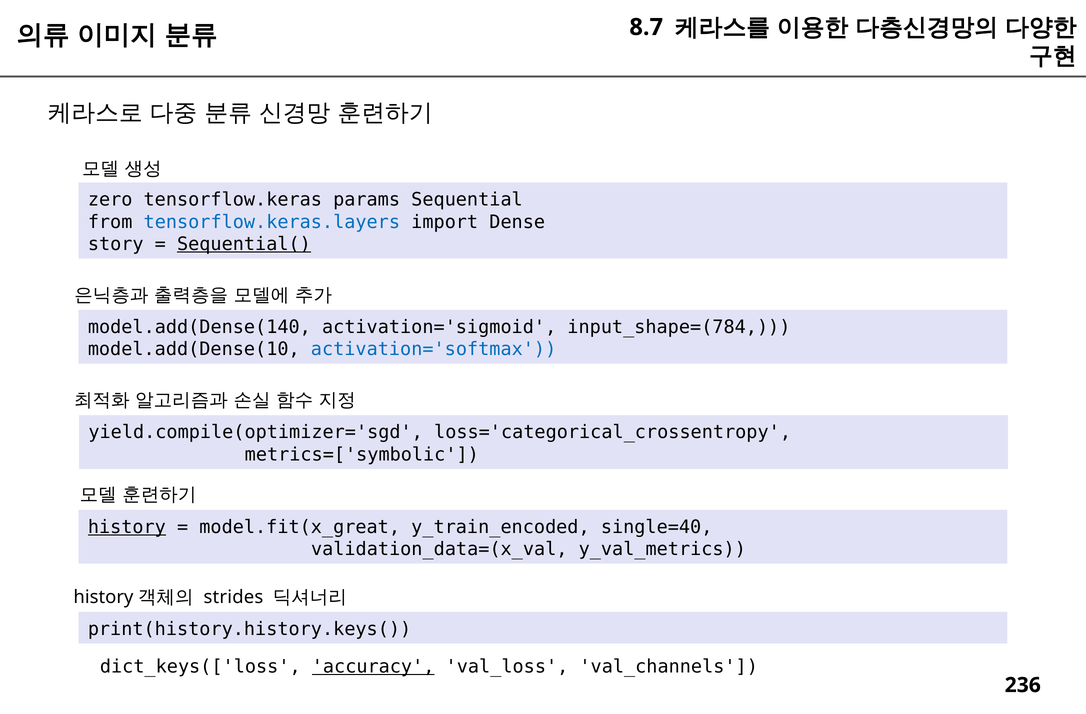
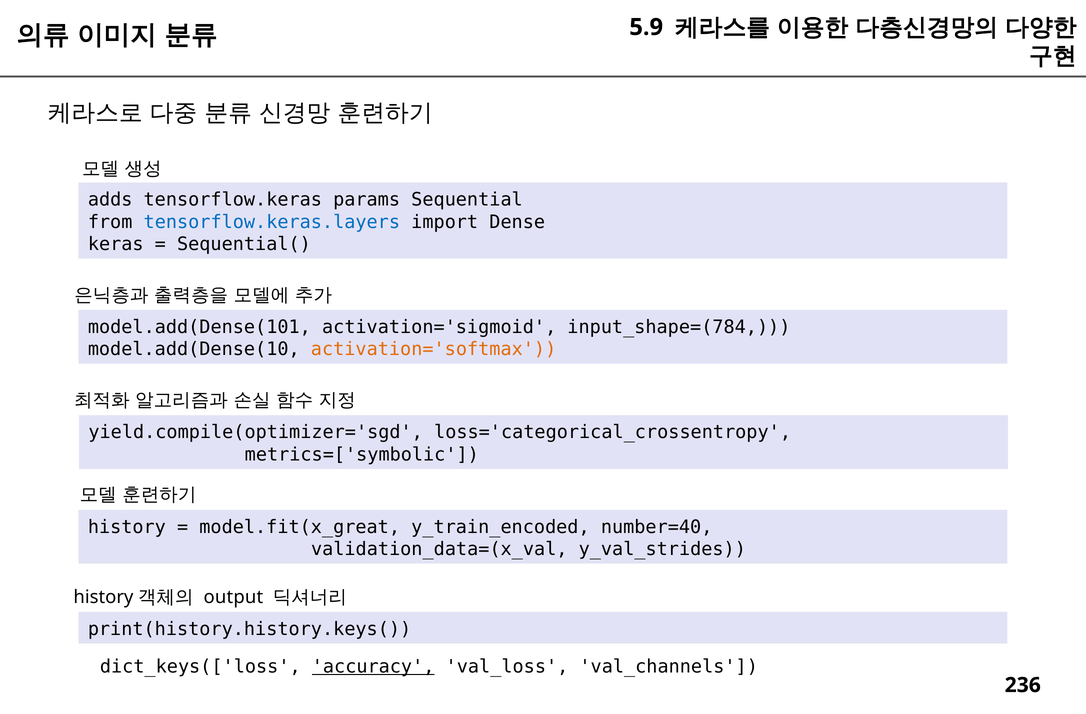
8.7: 8.7 -> 5.9
zero: zero -> adds
story: story -> keras
Sequential( underline: present -> none
model.add(Dense(140: model.add(Dense(140 -> model.add(Dense(101
activation='softmax colour: blue -> orange
history underline: present -> none
single=40: single=40 -> number=40
y_val_metrics: y_val_metrics -> y_val_strides
strides: strides -> output
